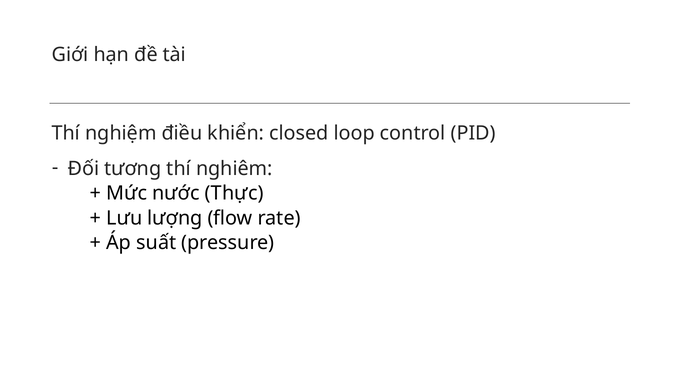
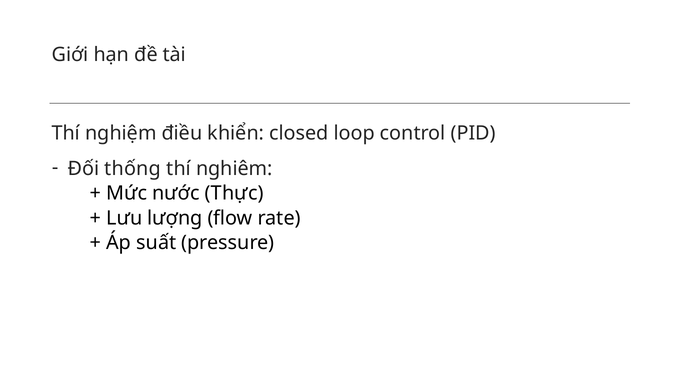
tương: tương -> thống
